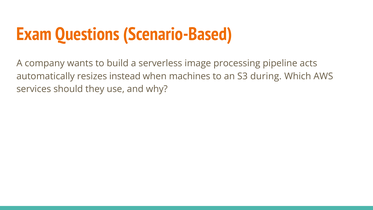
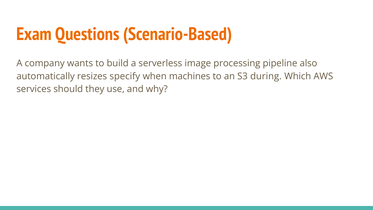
acts: acts -> also
instead: instead -> specify
